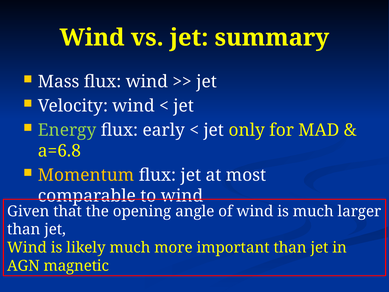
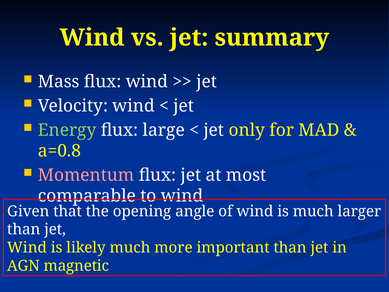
early: early -> large
a=6.8: a=6.8 -> a=0.8
Momentum colour: yellow -> pink
